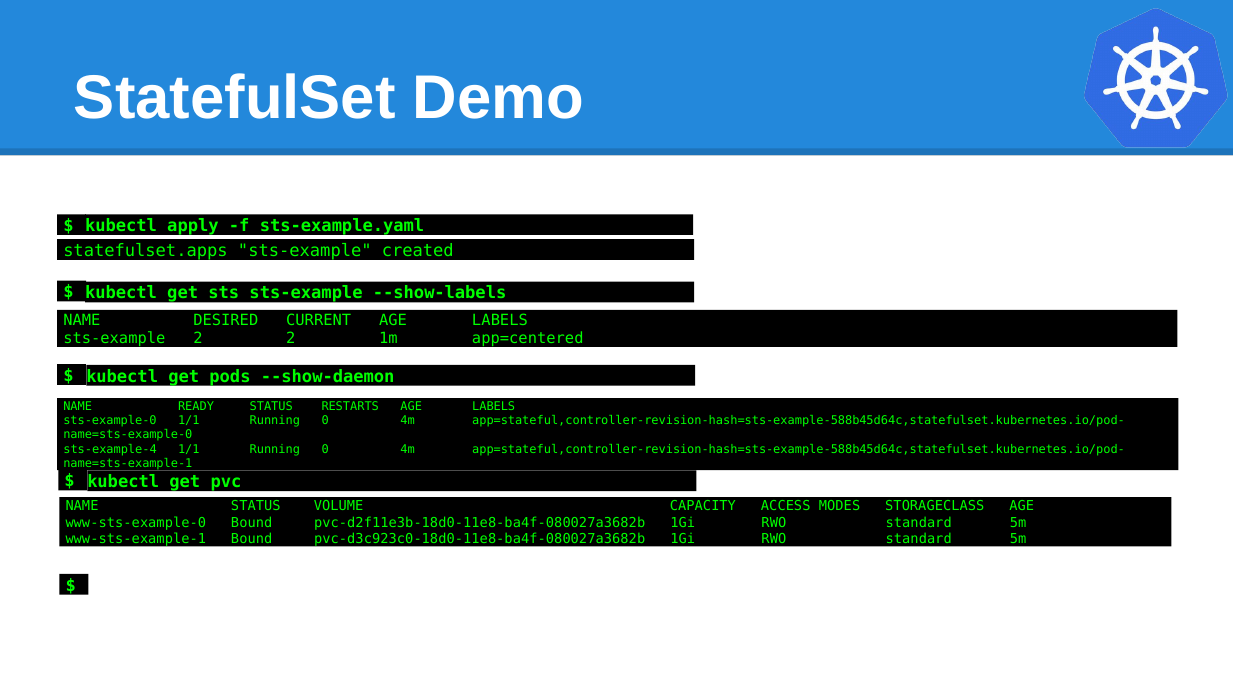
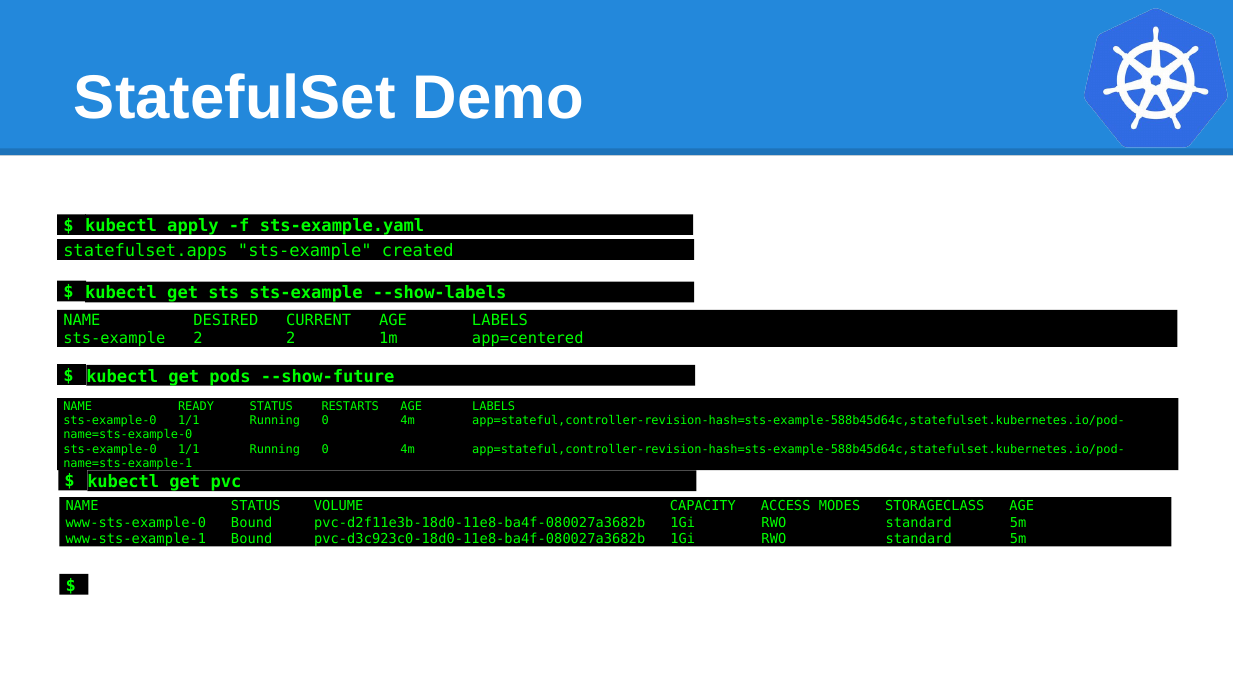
--show-daemon: --show-daemon -> --show-future
sts-example-4 at (110, 449): sts-example-4 -> sts-example-0
